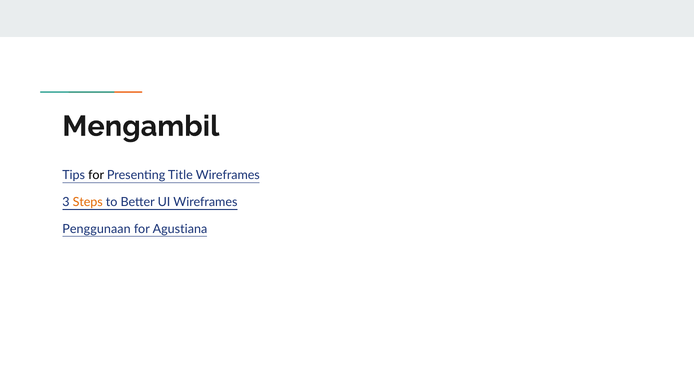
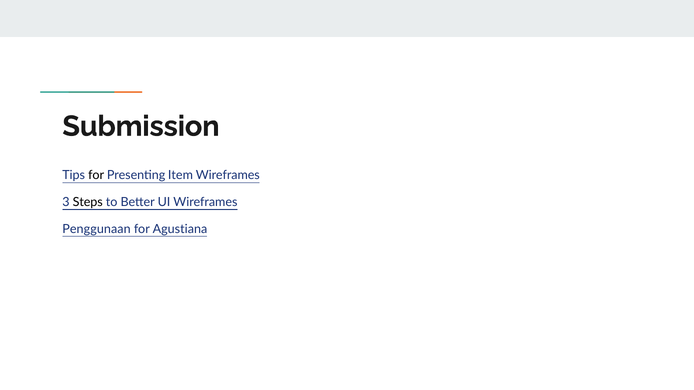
Mengambil: Mengambil -> Submission
Title: Title -> Item
Steps colour: orange -> black
